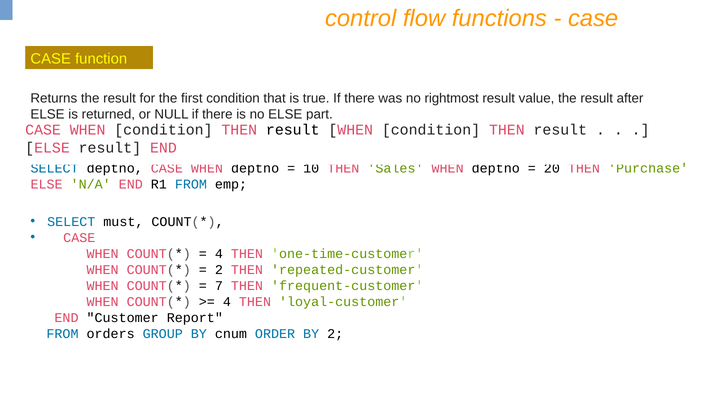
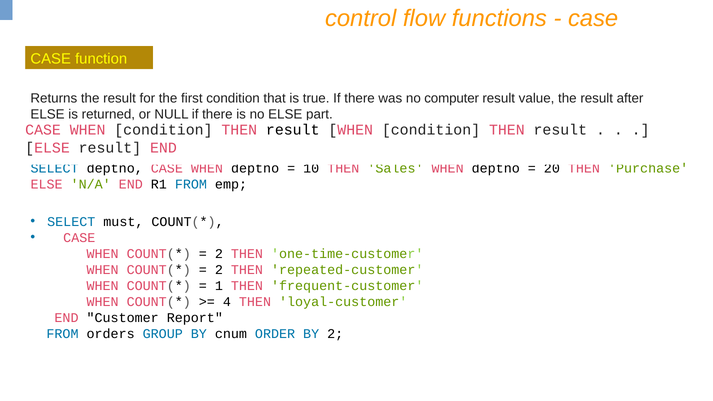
rightmost: rightmost -> computer
4 at (219, 254): 4 -> 2
7: 7 -> 1
